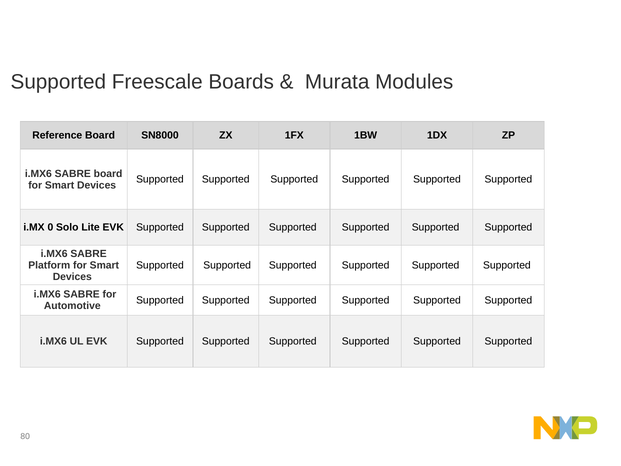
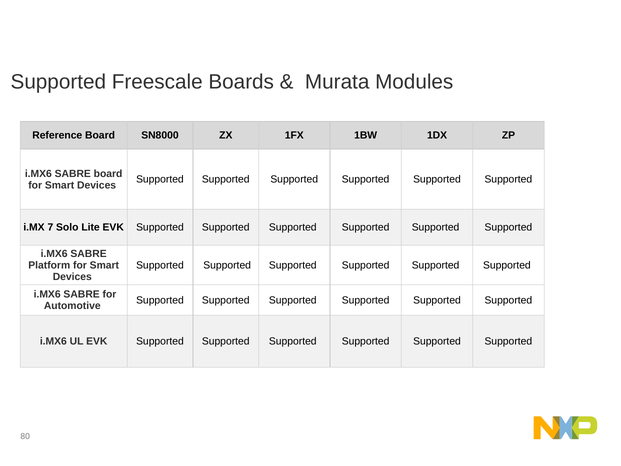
0: 0 -> 7
